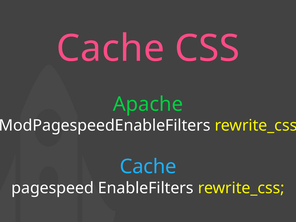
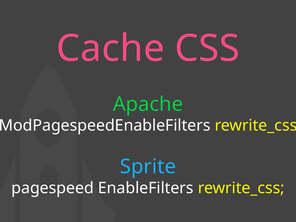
Cache at (148, 167): Cache -> Sprite
